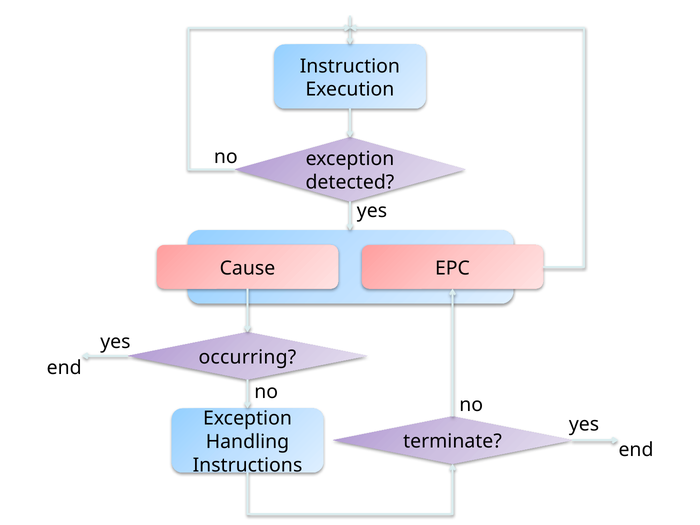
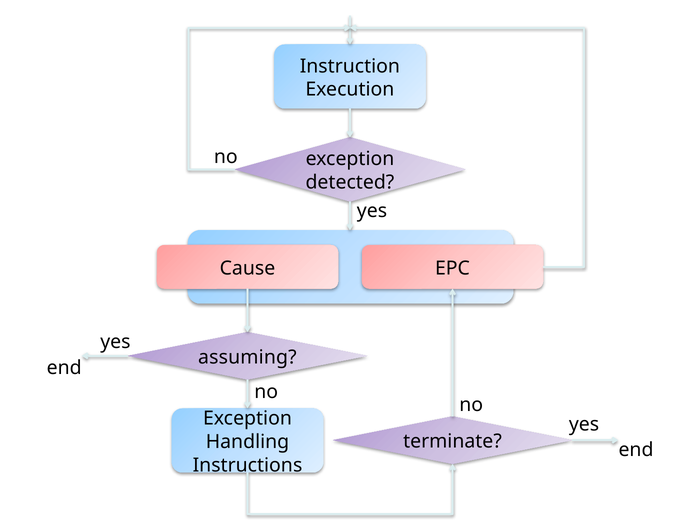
occurring: occurring -> assuming
